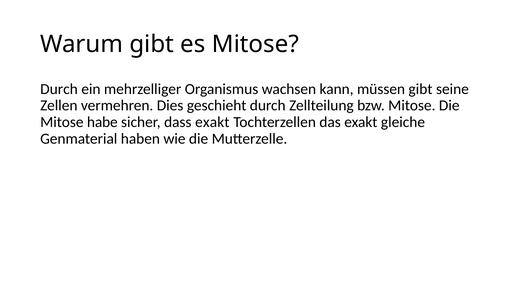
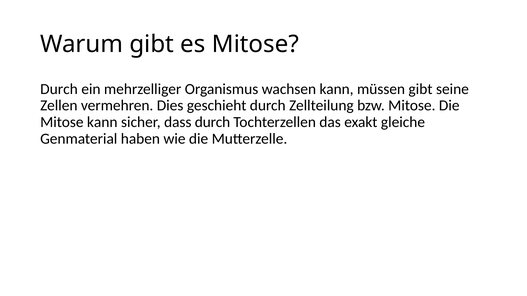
Mitose habe: habe -> kann
dass exakt: exakt -> durch
